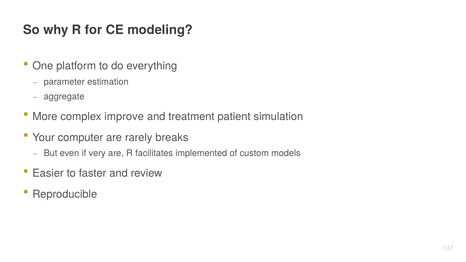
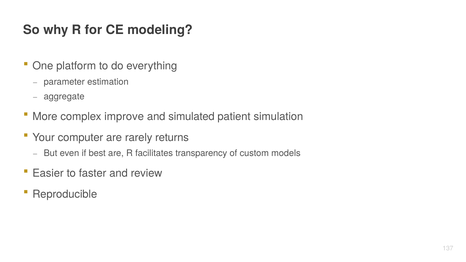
treatment: treatment -> simulated
breaks: breaks -> returns
very: very -> best
implemented: implemented -> transparency
